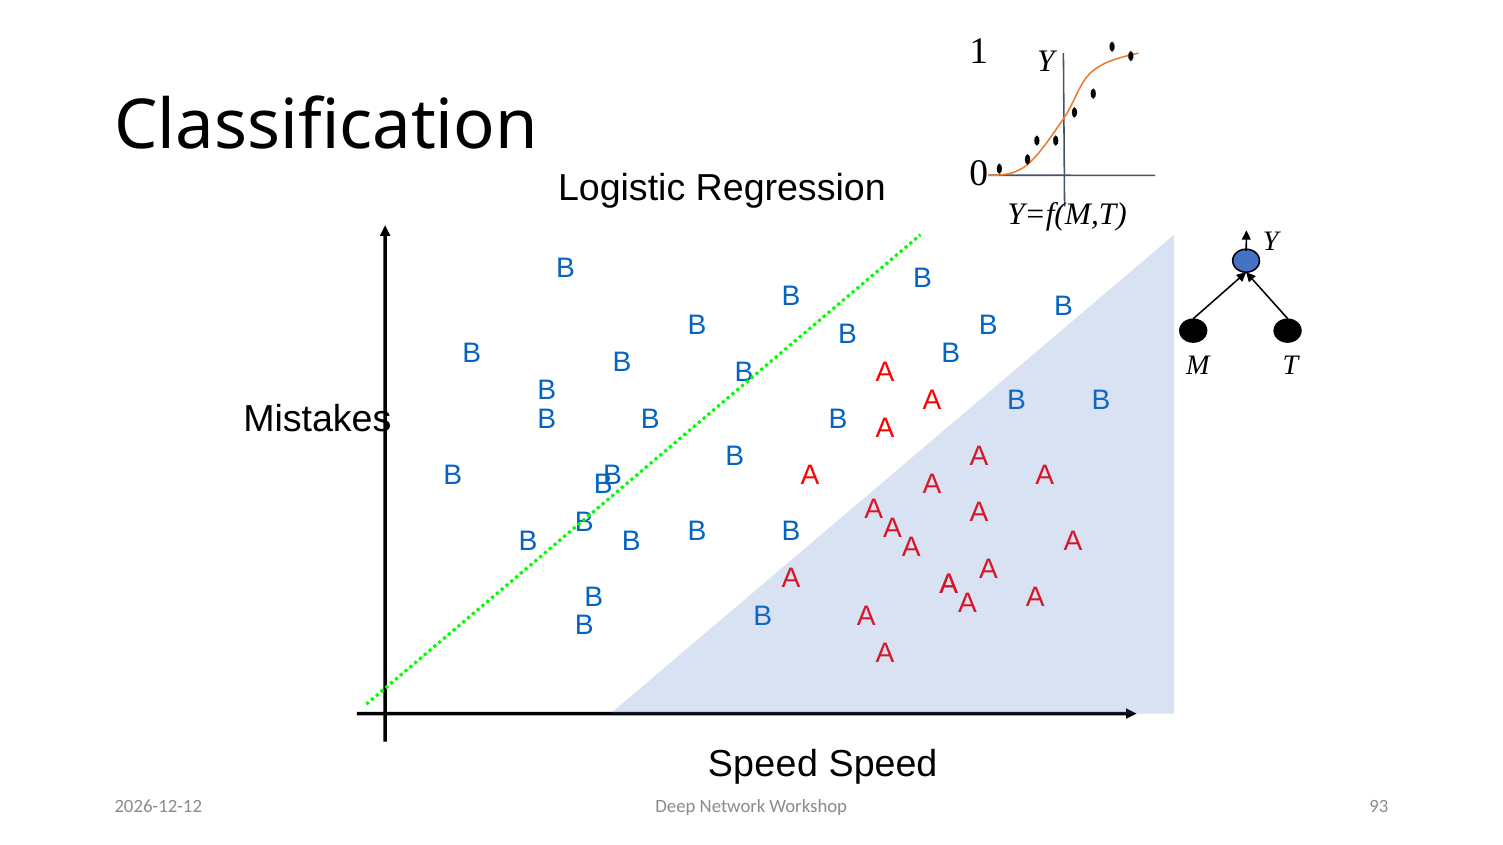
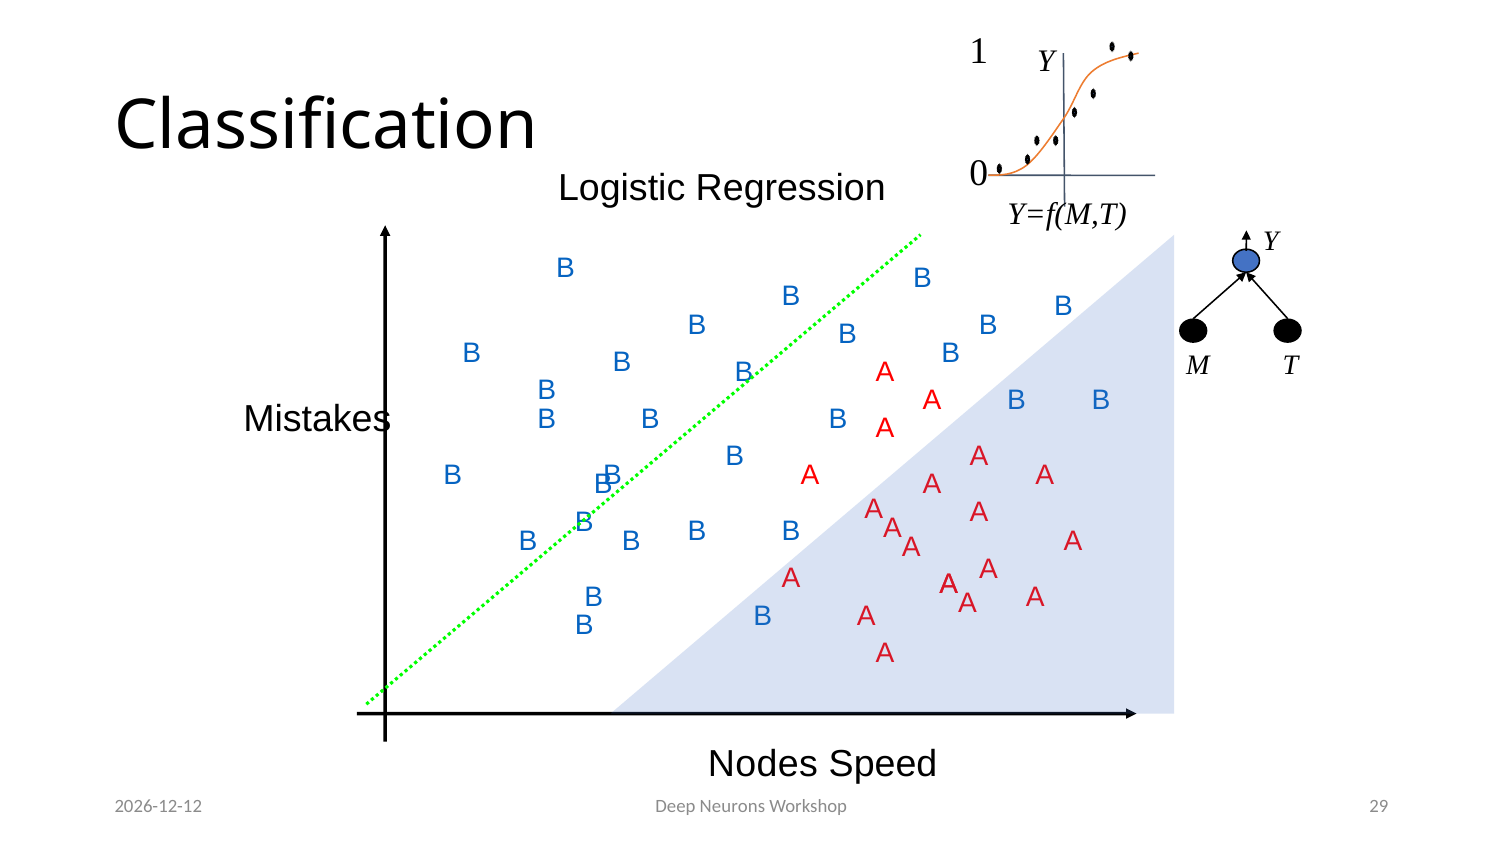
Speed at (763, 764): Speed -> Nodes
Network: Network -> Neurons
93: 93 -> 29
